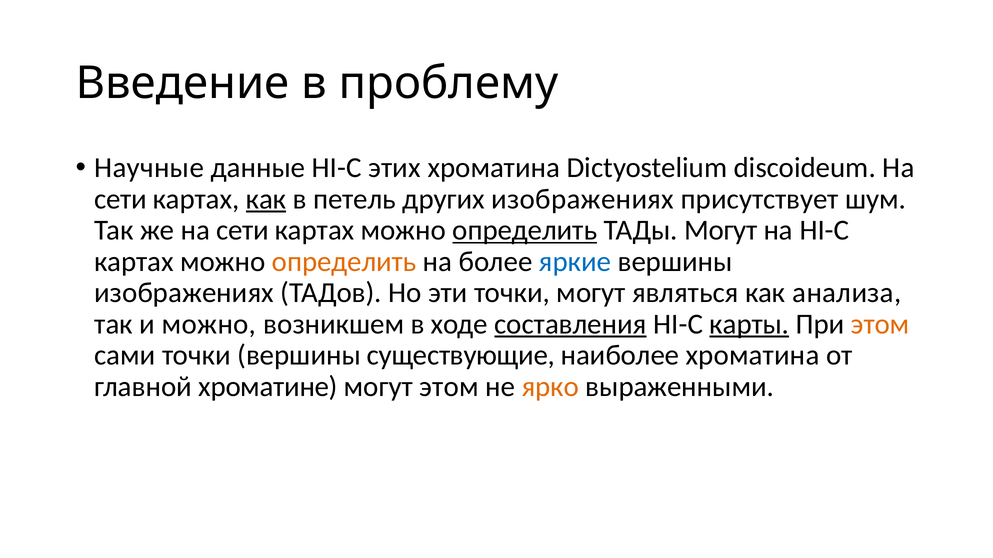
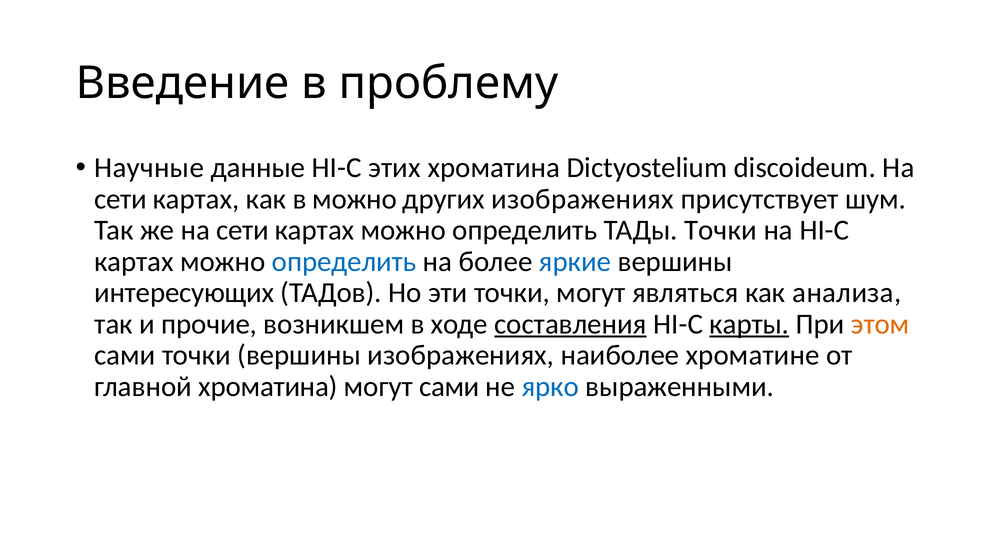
как at (266, 199) underline: present -> none
в петель: петель -> можно
определить at (525, 230) underline: present -> none
ТАДы Могут: Могут -> Точки
определить at (344, 262) colour: orange -> blue
изображениях at (184, 293): изображениях -> интересующих
и можно: можно -> прочие
вершины существующие: существующие -> изображениях
наиболее хроматина: хроматина -> хроматине
главной хроматине: хроматине -> хроматина
могут этом: этом -> сами
ярко colour: orange -> blue
